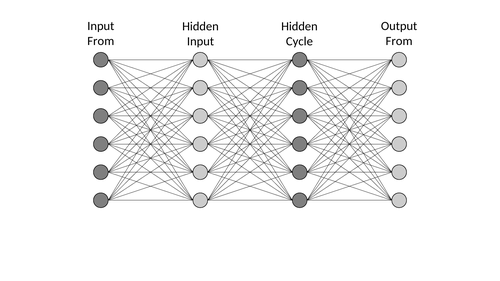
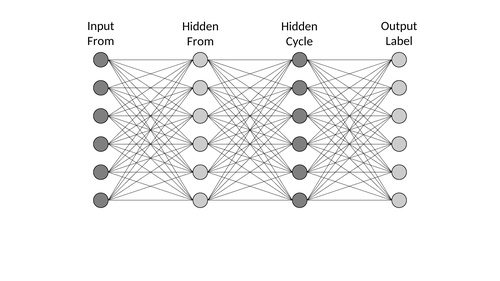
From at (399, 41): From -> Label
Input at (201, 41): Input -> From
